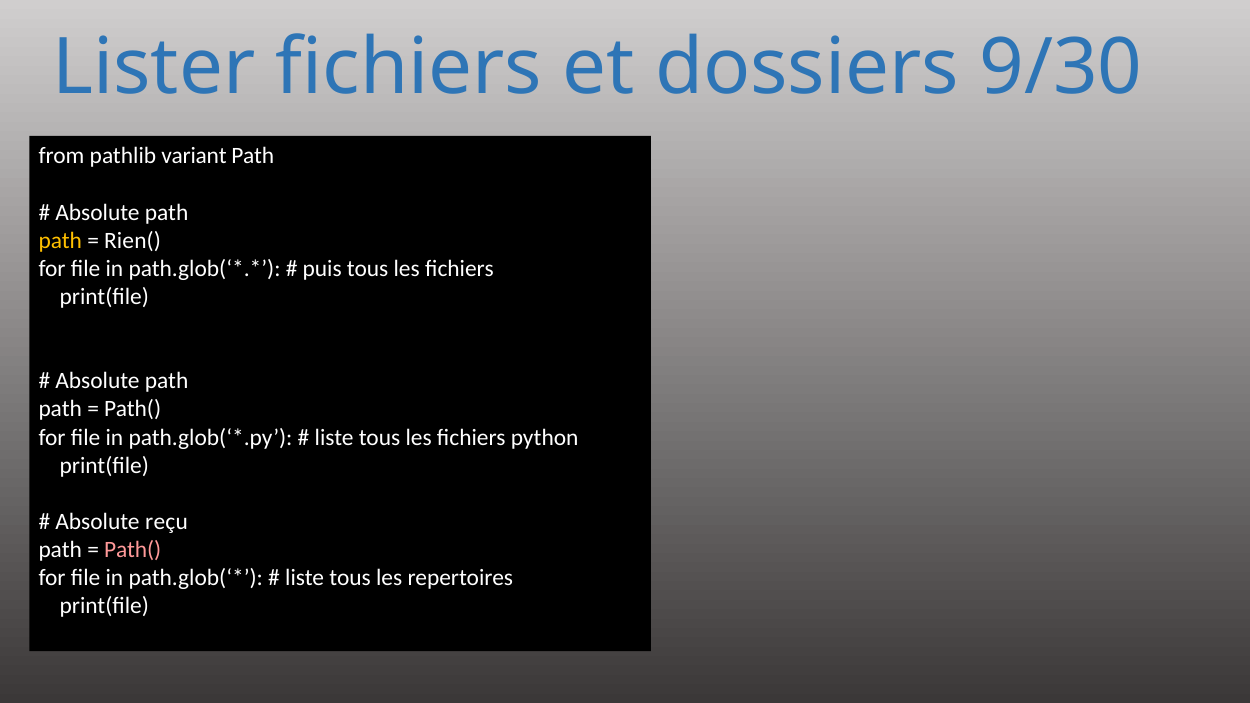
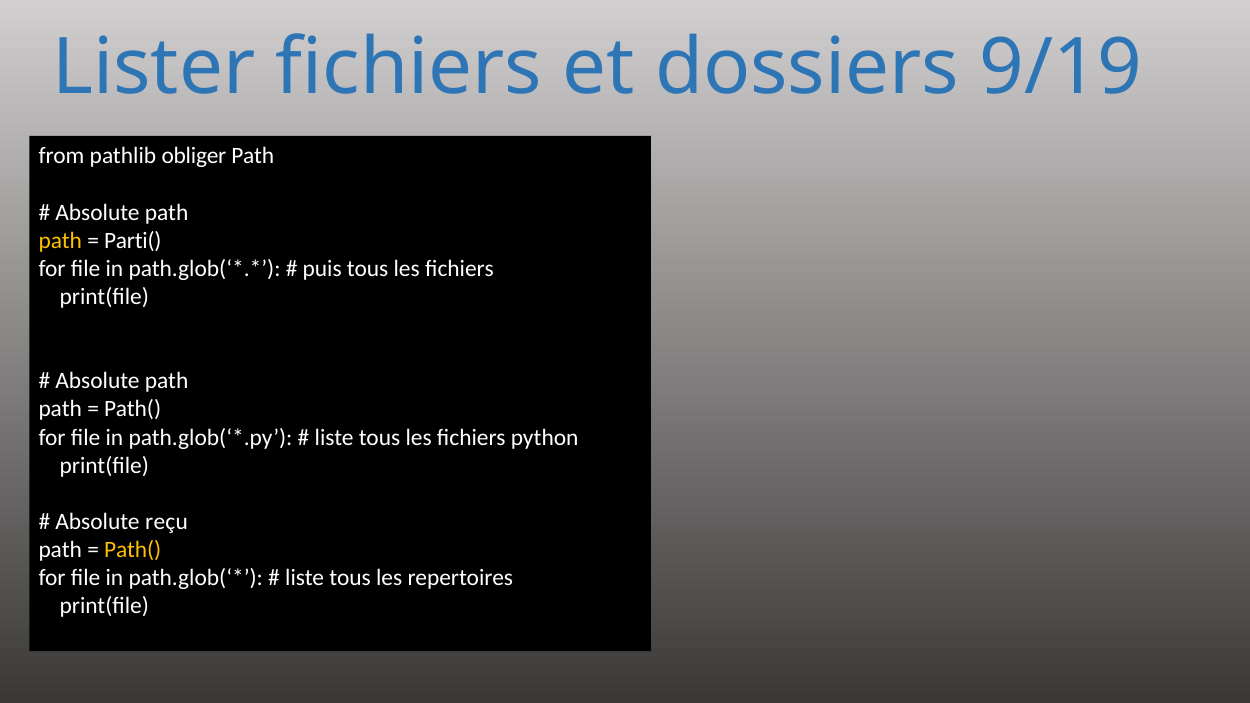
9/30: 9/30 -> 9/19
variant: variant -> obliger
Rien(: Rien( -> Parti(
Path( at (133, 550) colour: pink -> yellow
